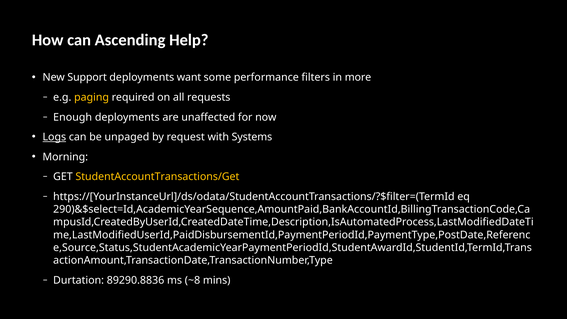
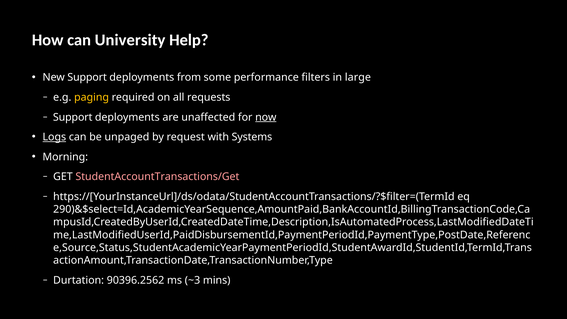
Ascending: Ascending -> University
want: want -> from
more: more -> large
Enough at (73, 117): Enough -> Support
now underline: none -> present
StudentAccountTransactions/Get colour: yellow -> pink
89290.8836: 89290.8836 -> 90396.2562
~8: ~8 -> ~3
